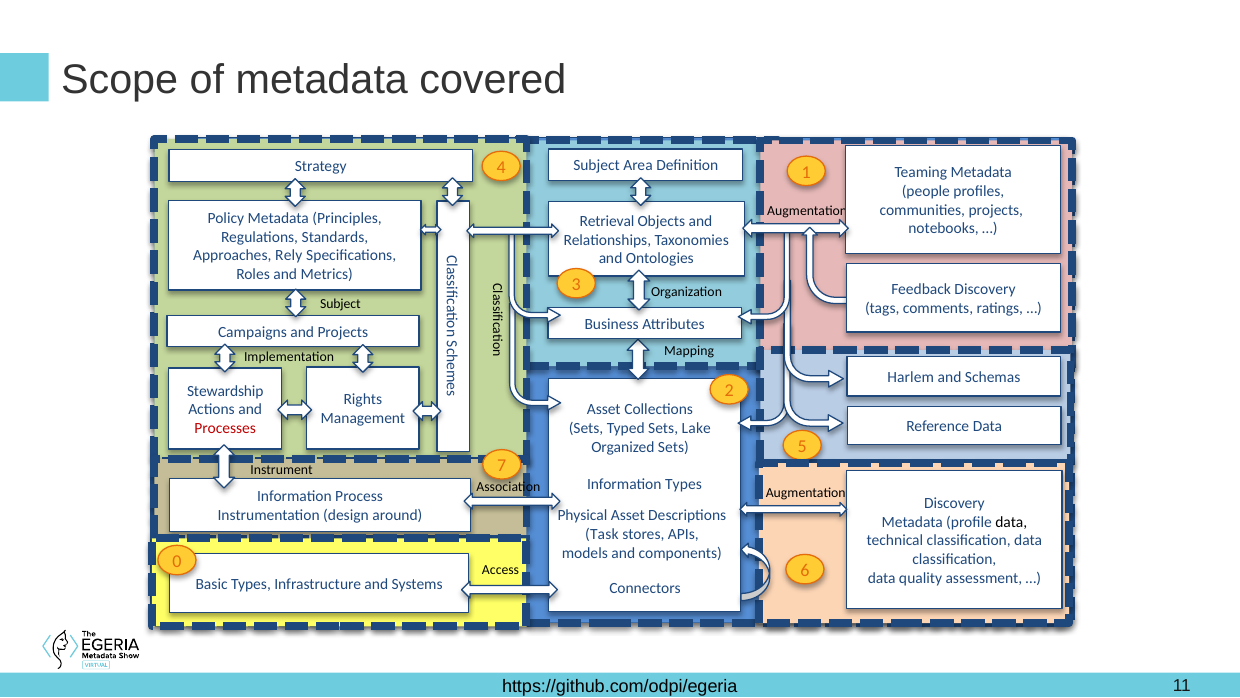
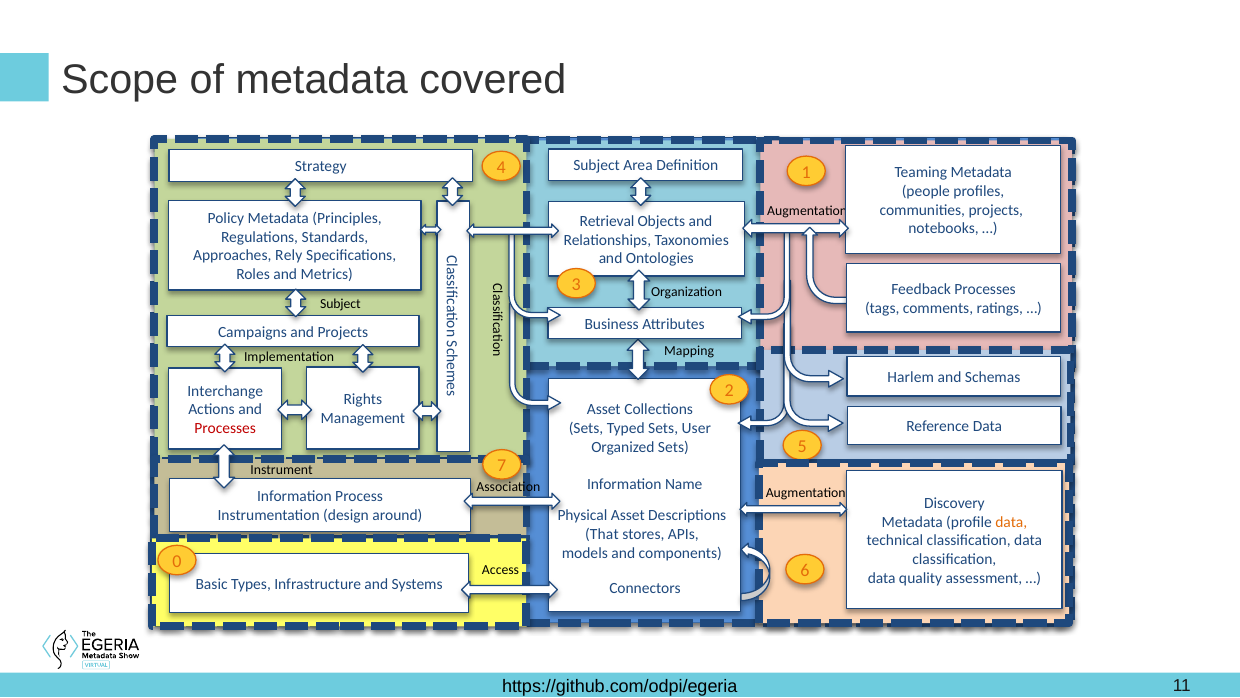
Feedback Discovery: Discovery -> Processes
Stewardship: Stewardship -> Interchange
Lake: Lake -> User
Information Types: Types -> Name
data at (1011, 522) colour: black -> orange
Task: Task -> That
